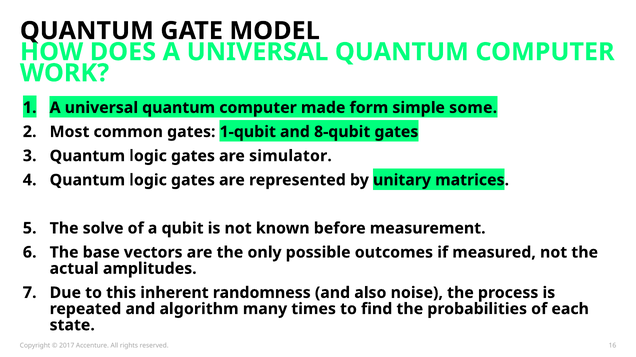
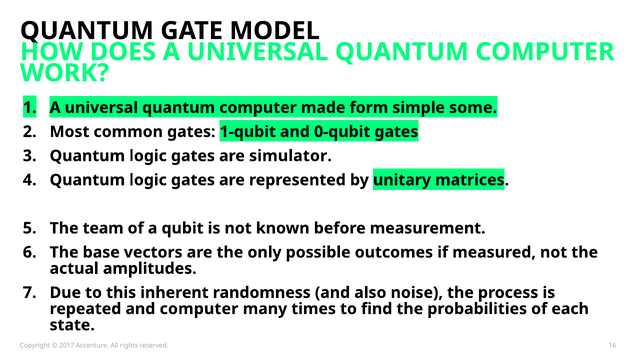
8-qubit: 8-qubit -> 0-qubit
solve: solve -> team
and algorithm: algorithm -> computer
